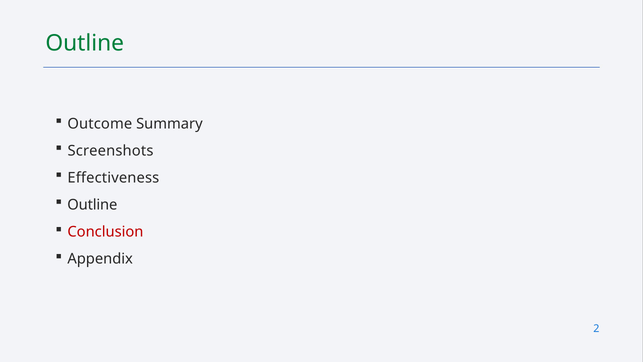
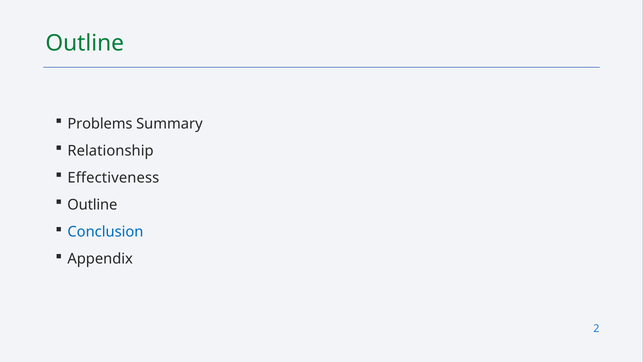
Outcome: Outcome -> Problems
Screenshots: Screenshots -> Relationship
Conclusion colour: red -> blue
